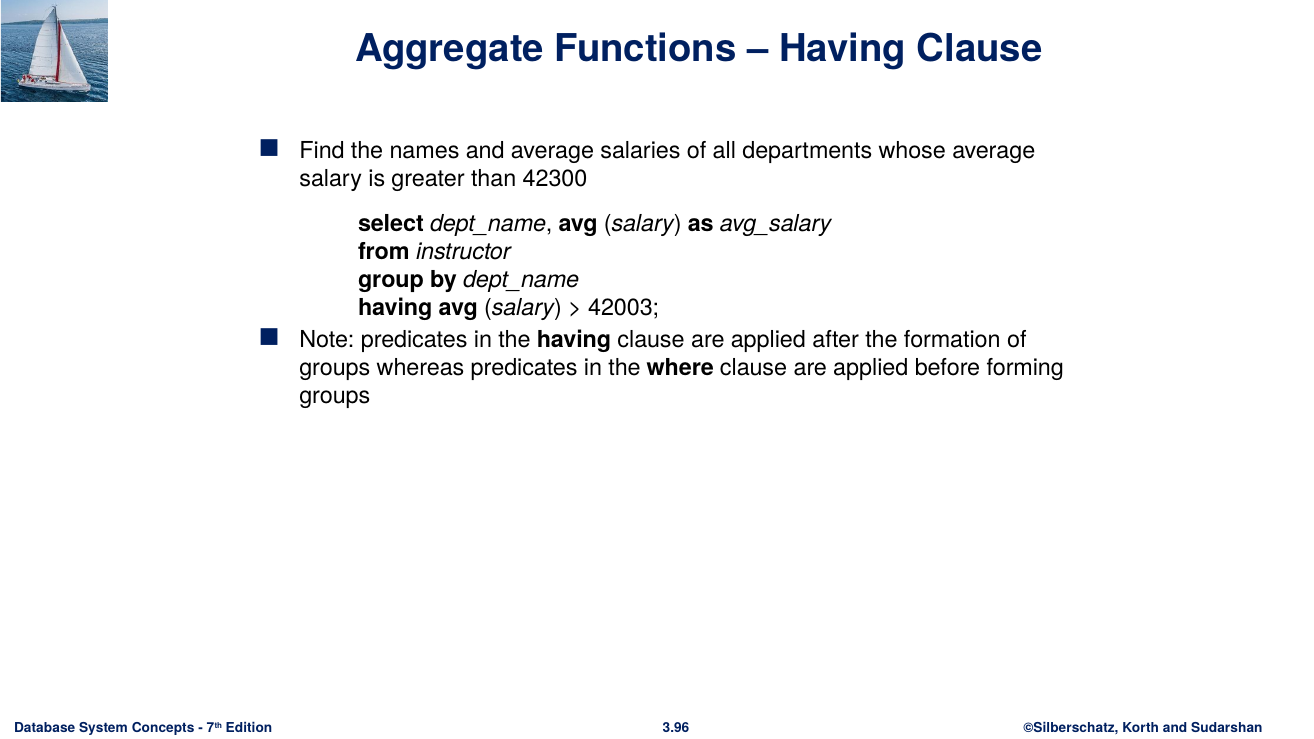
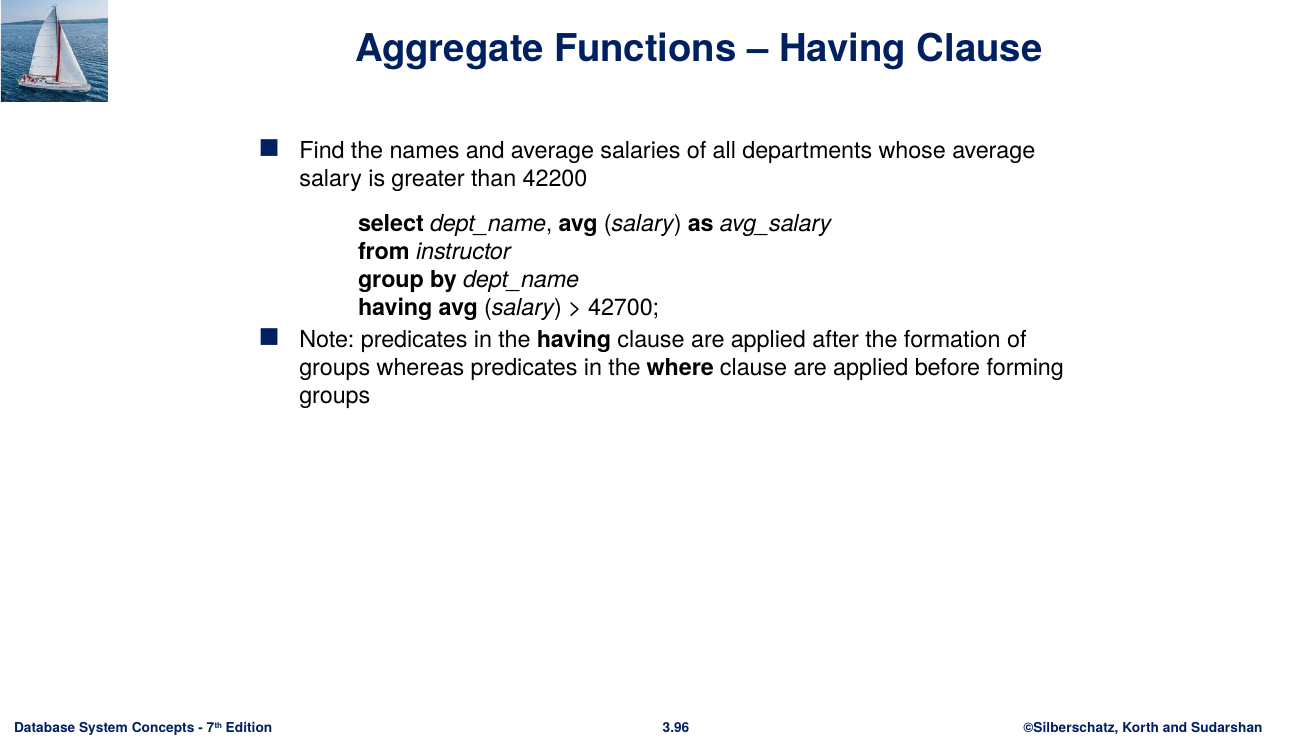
42300: 42300 -> 42200
42003: 42003 -> 42700
